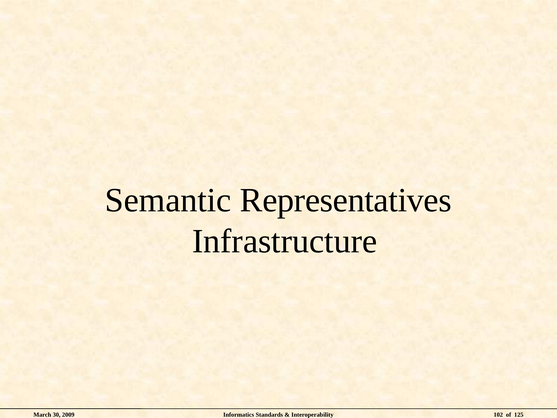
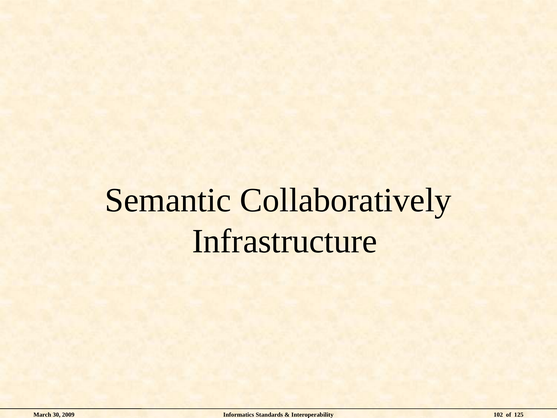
Representatives: Representatives -> Collaboratively
